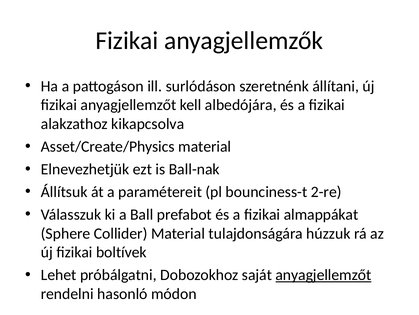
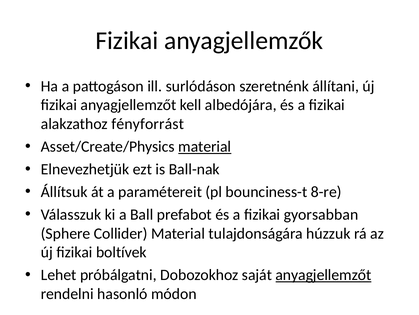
kikapcsolva: kikapcsolva -> fényforrást
material at (205, 146) underline: none -> present
2-re: 2-re -> 8-re
almappákat: almappákat -> gyorsabban
